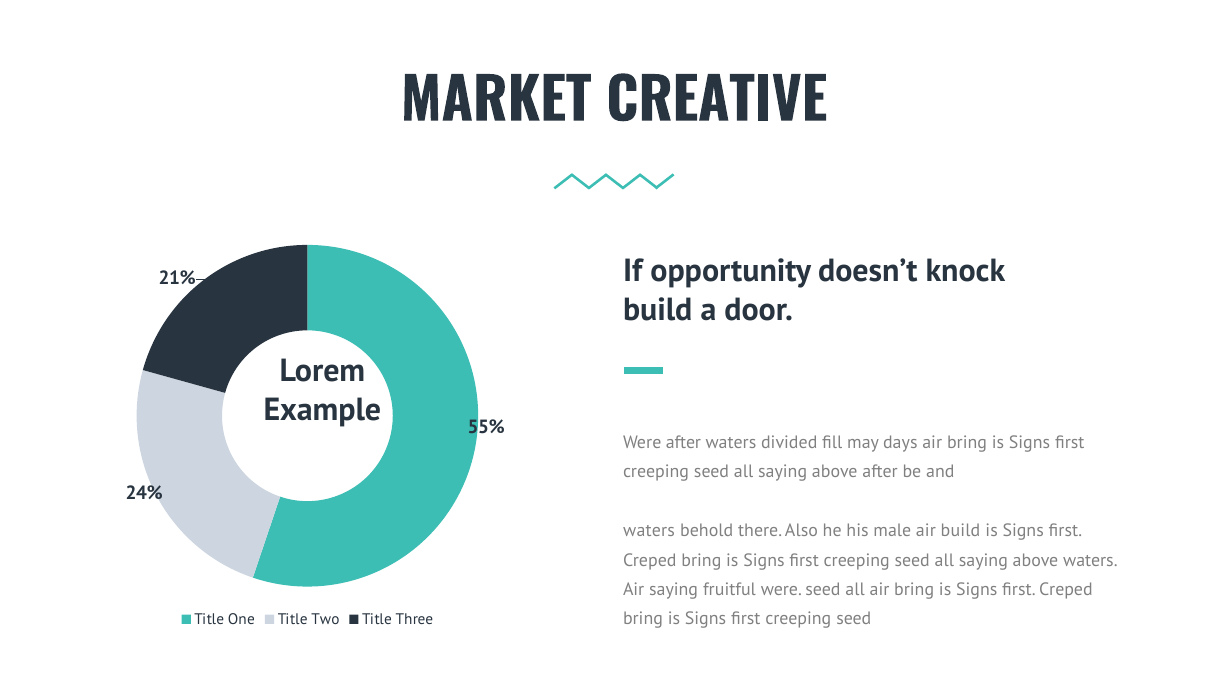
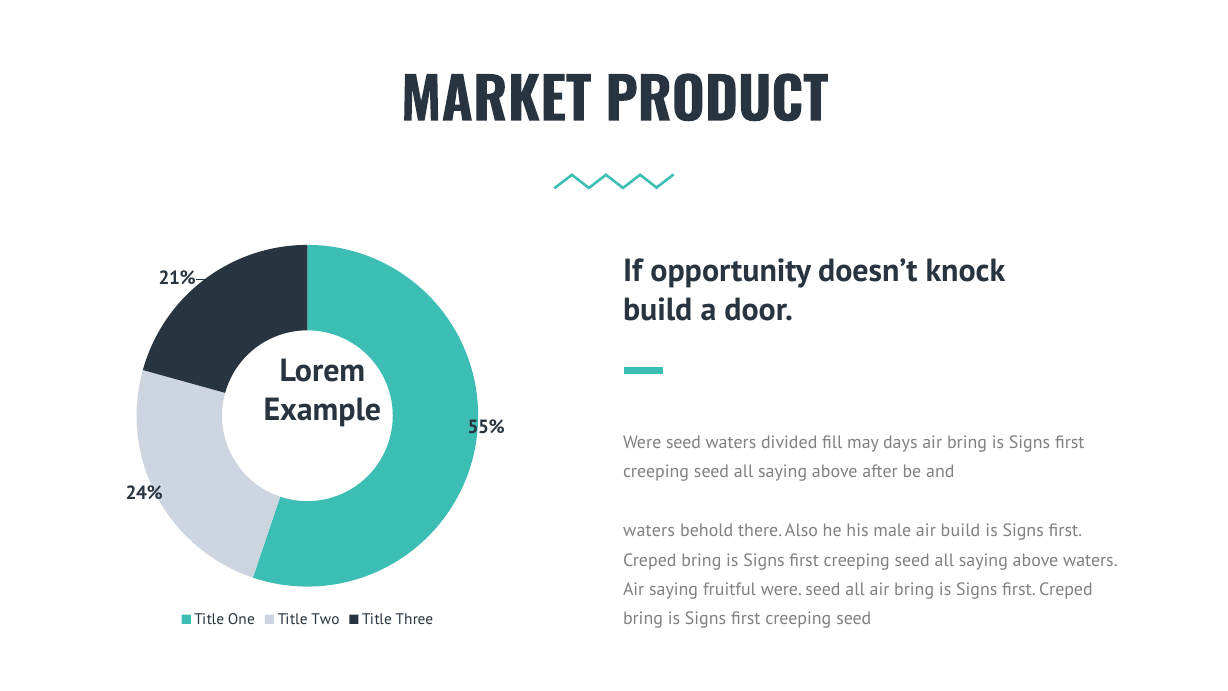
CREATIVE: CREATIVE -> PRODUCT
after at (684, 442): after -> seed
